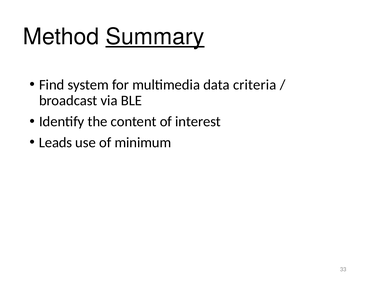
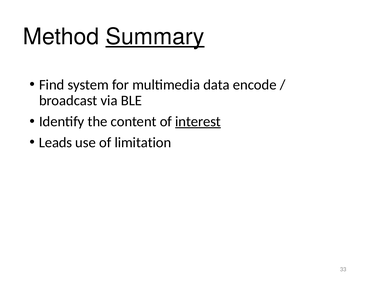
criteria: criteria -> encode
interest underline: none -> present
minimum: minimum -> limitation
